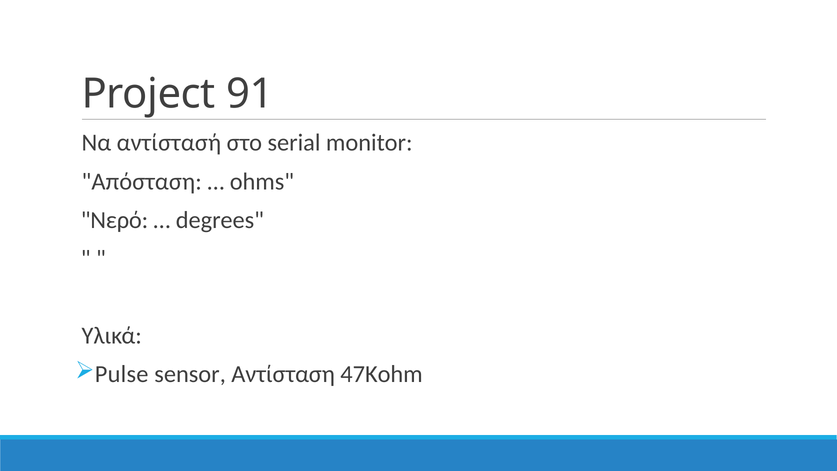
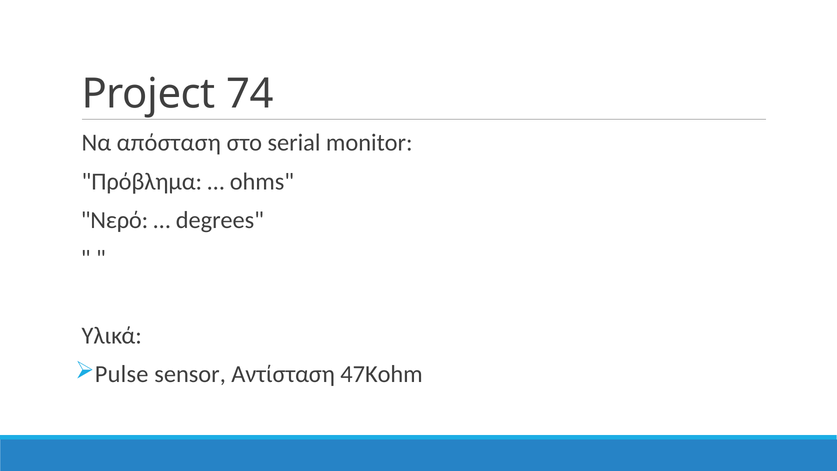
91: 91 -> 74
αντίστασή: αντίστασή -> απόσταση
Απόσταση: Απόσταση -> Πρόβλημα
